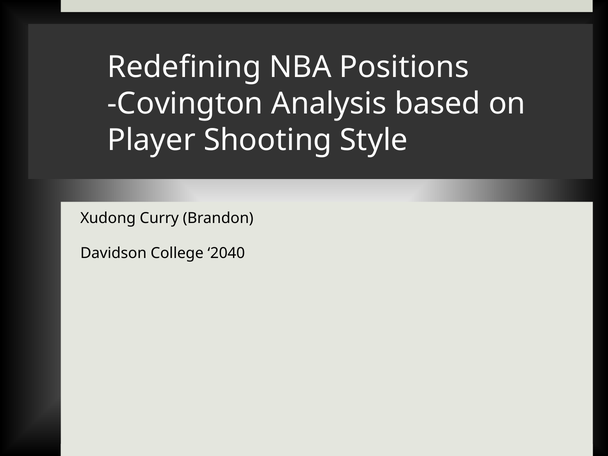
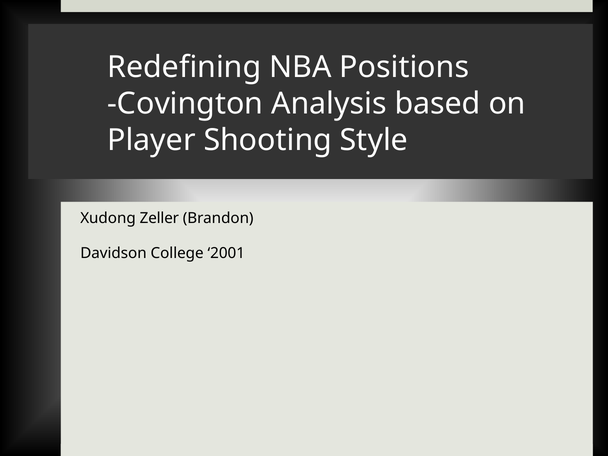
Curry: Curry -> Zeller
2040: 2040 -> 2001
